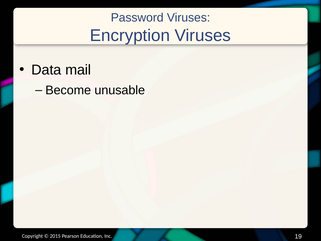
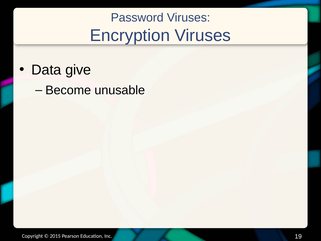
mail: mail -> give
